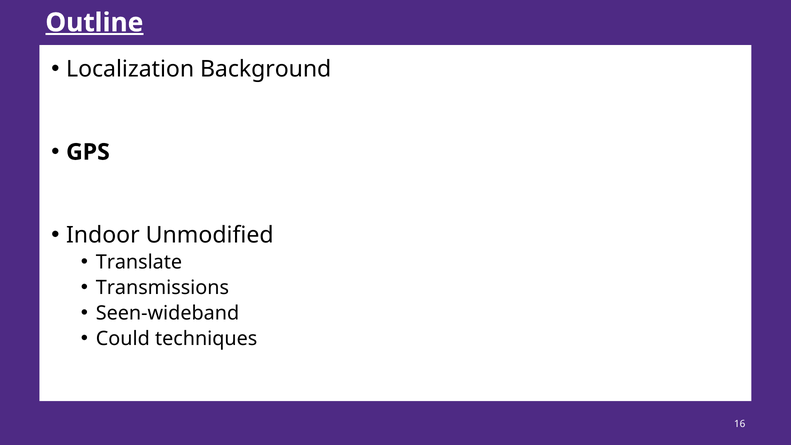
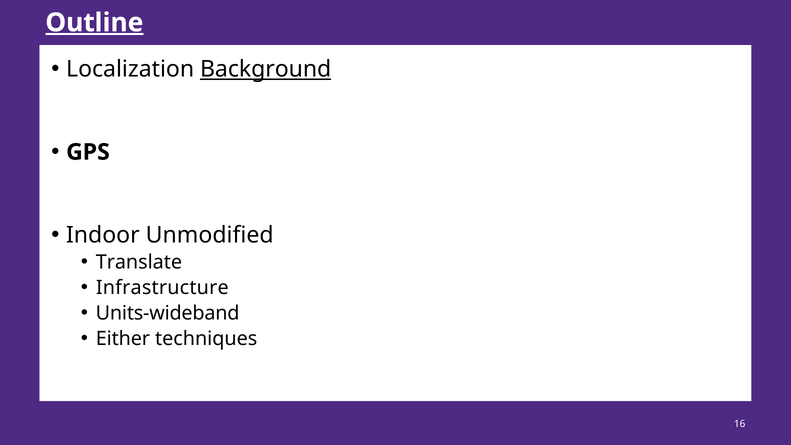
Background underline: none -> present
Transmissions: Transmissions -> Infrastructure
Seen-wideband: Seen-wideband -> Units-wideband
Could: Could -> Either
